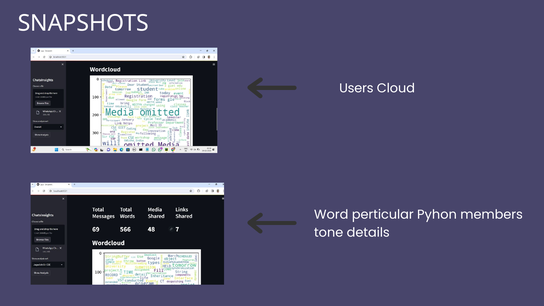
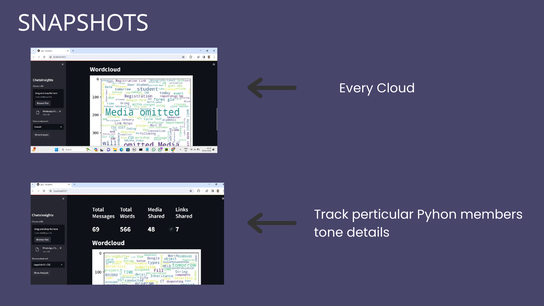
Users: Users -> Every
Word: Word -> Track
